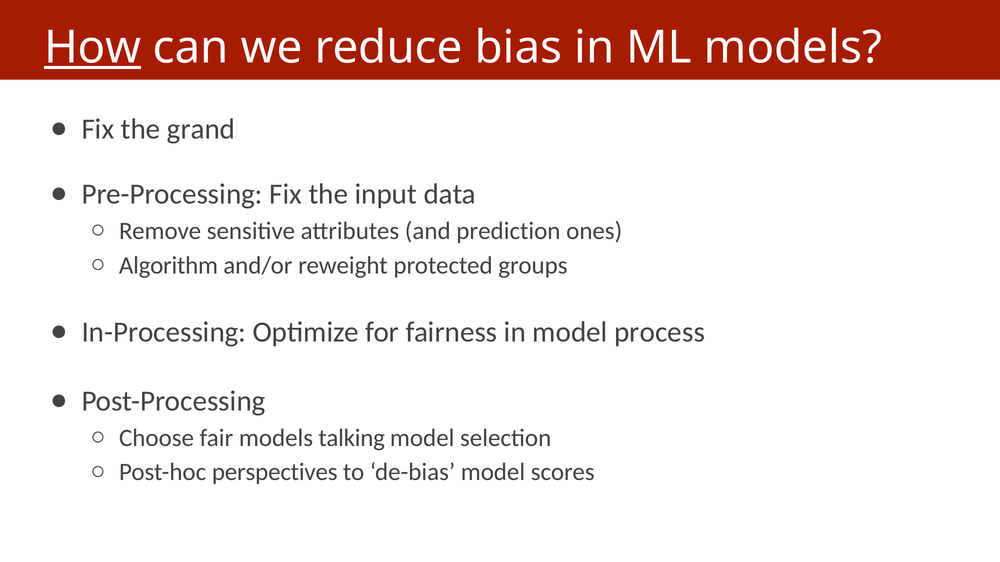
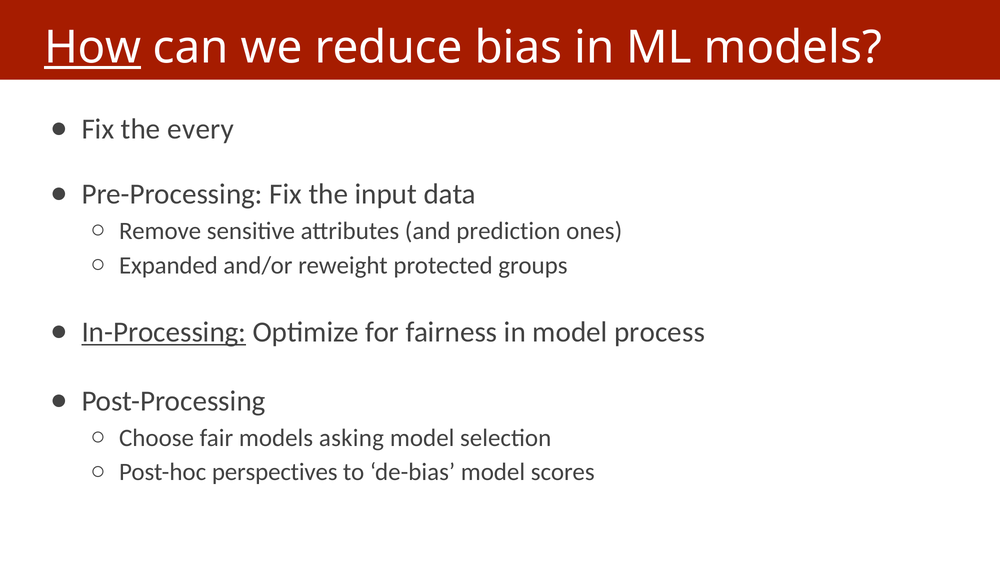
grand: grand -> every
Algorithm: Algorithm -> Expanded
In-Processing underline: none -> present
talking: talking -> asking
